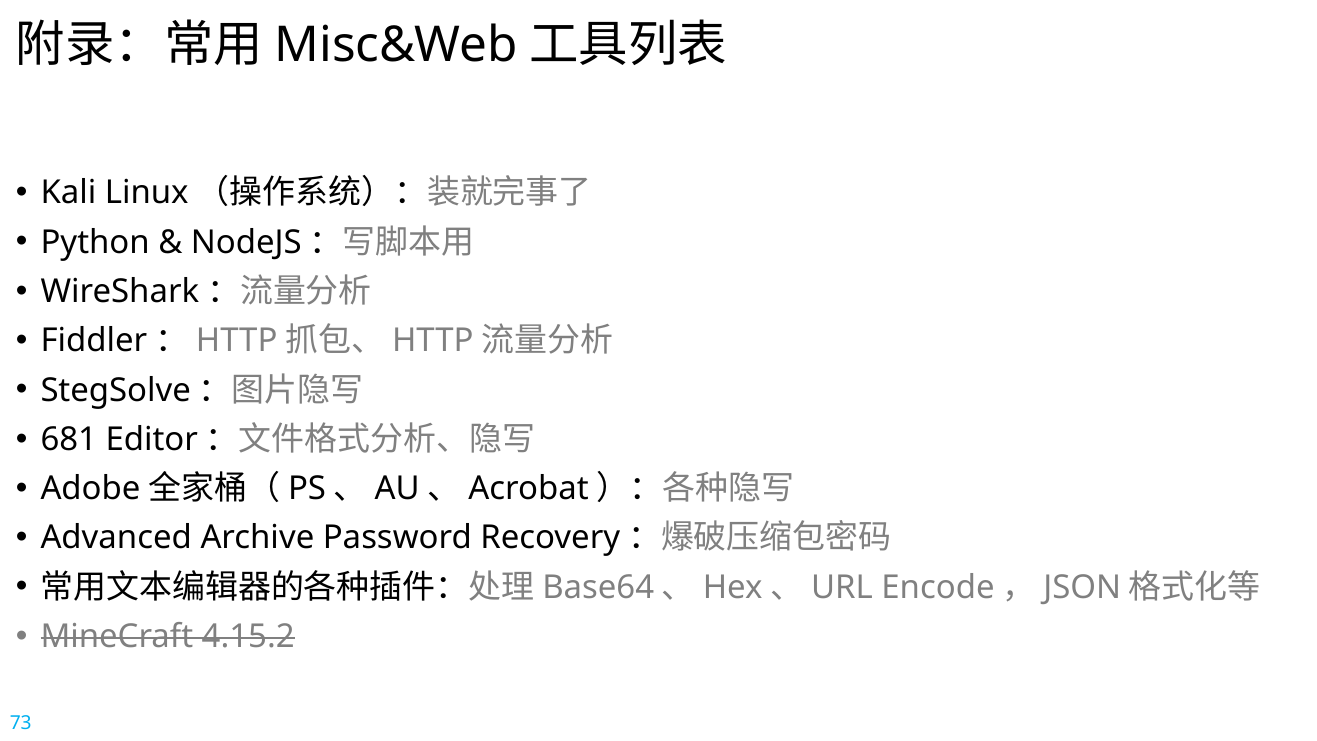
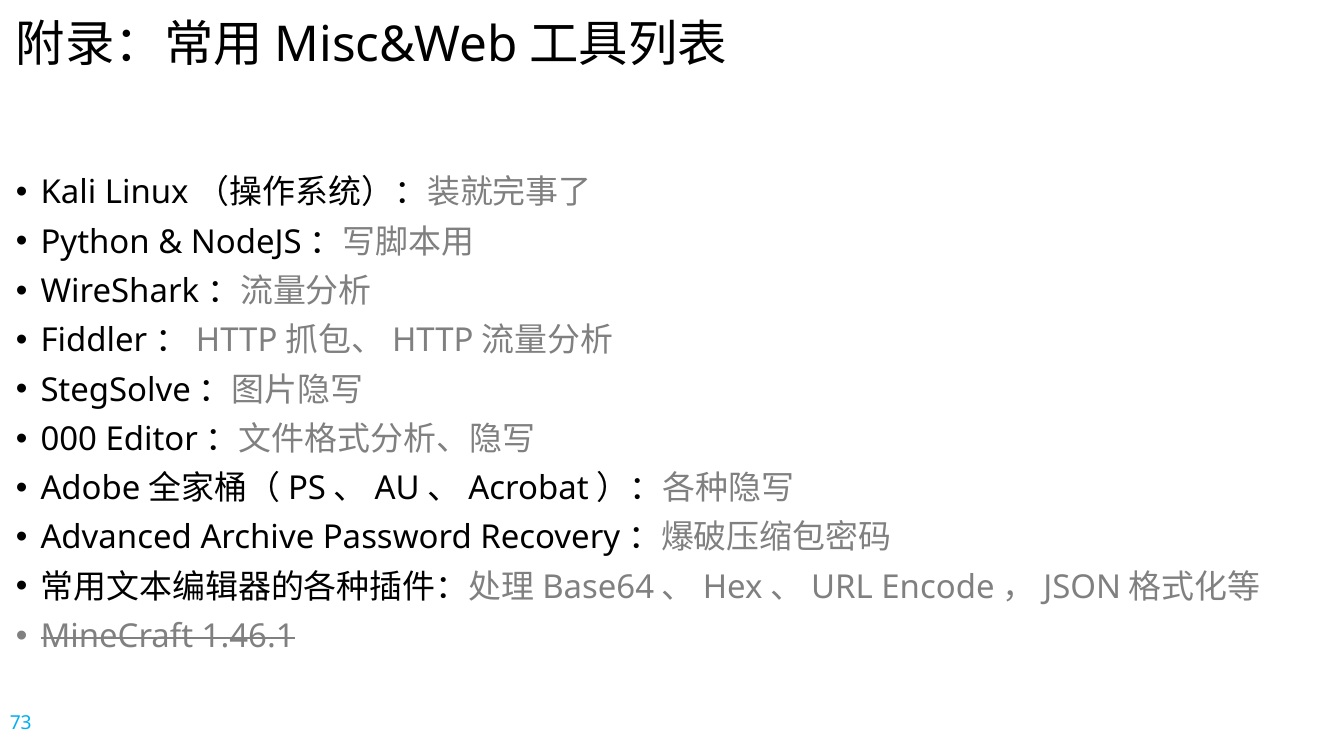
681: 681 -> 000
4.15.2: 4.15.2 -> 1.46.1
